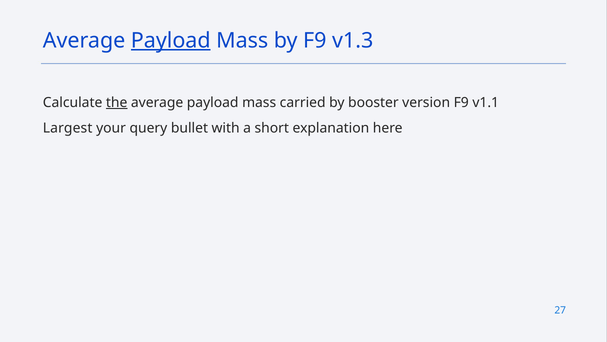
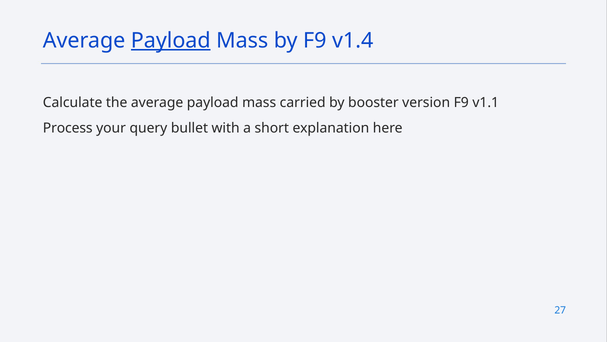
v1.3: v1.3 -> v1.4
the underline: present -> none
Largest: Largest -> Process
